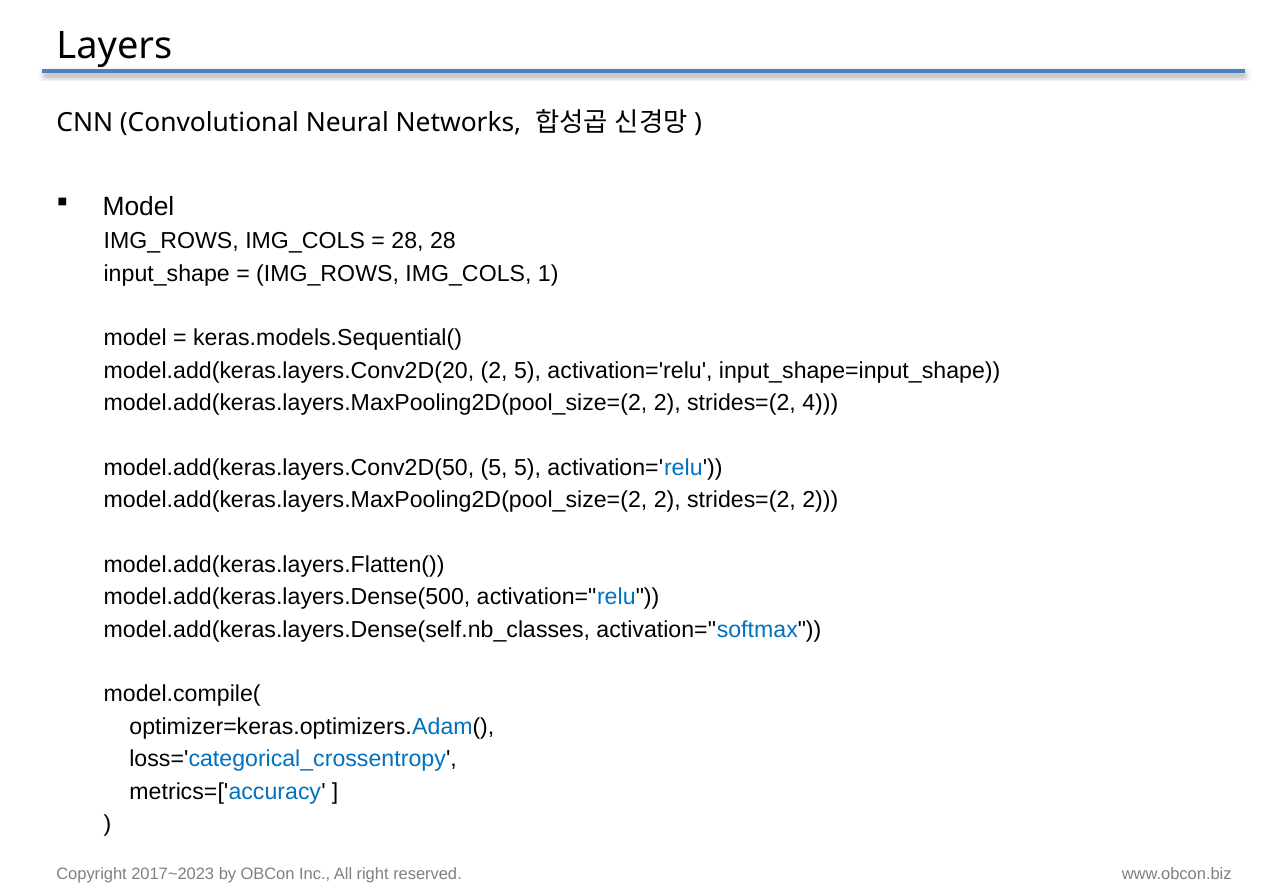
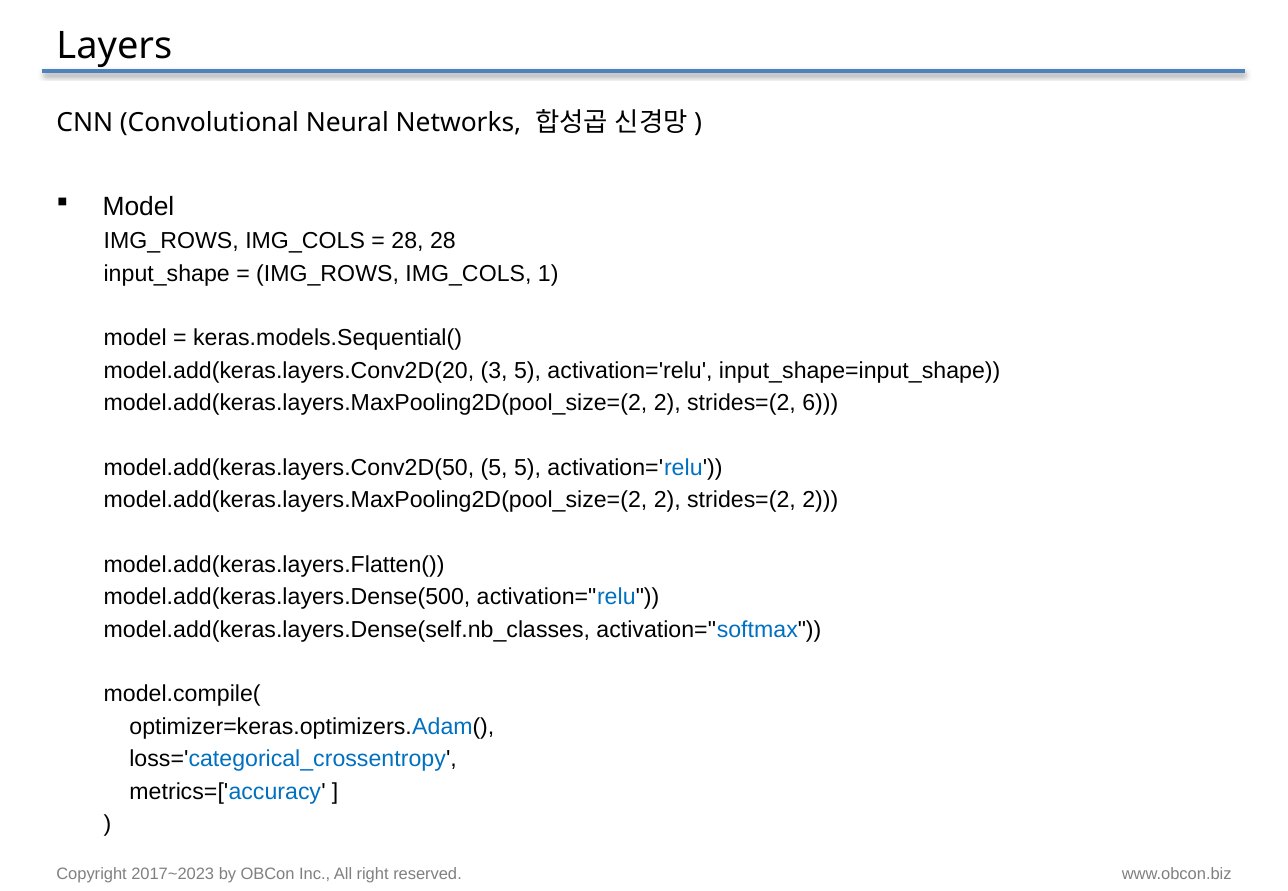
model.add(keras.layers.Conv2D(20 2: 2 -> 3
4: 4 -> 6
